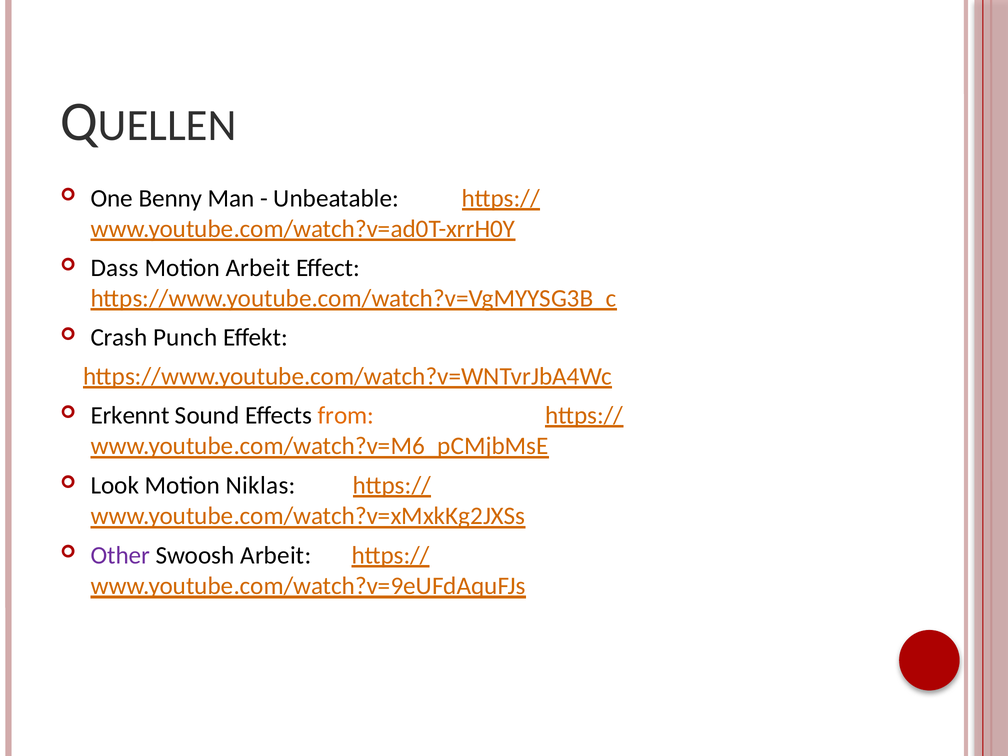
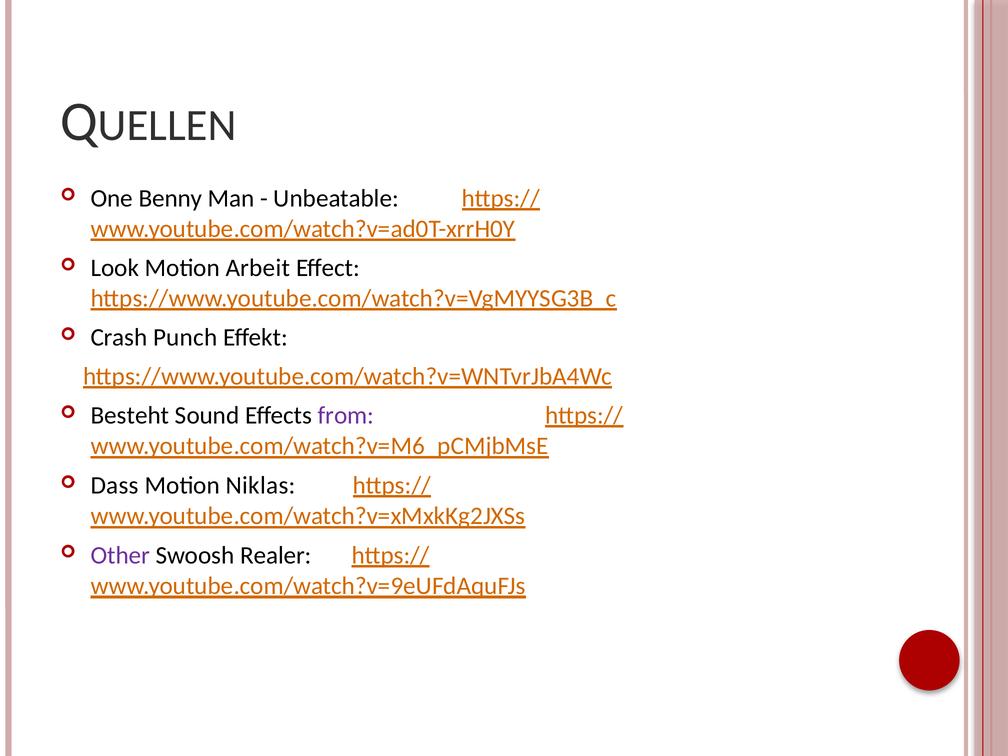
Dass: Dass -> Look
Erkennt: Erkennt -> Besteht
from colour: orange -> purple
Look: Look -> Dass
Swoosh Arbeit: Arbeit -> Realer
